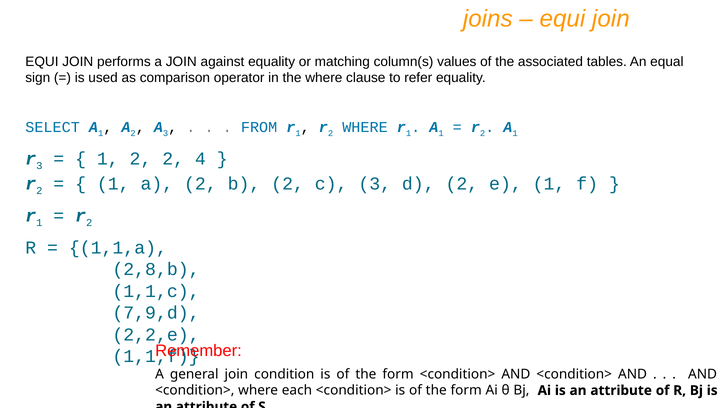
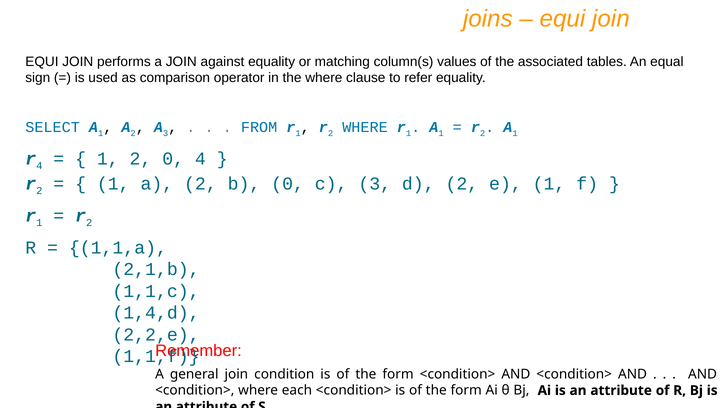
r 3: 3 -> 4
2 2: 2 -> 0
b 2: 2 -> 0
2,8,b: 2,8,b -> 2,1,b
7,9,d: 7,9,d -> 1,4,d
